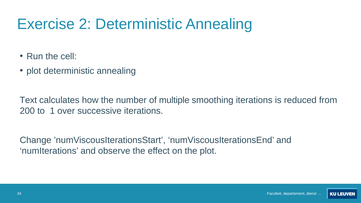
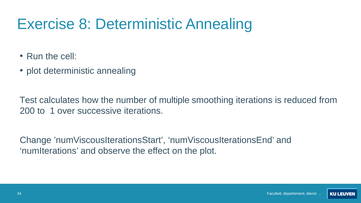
2: 2 -> 8
Text: Text -> Test
